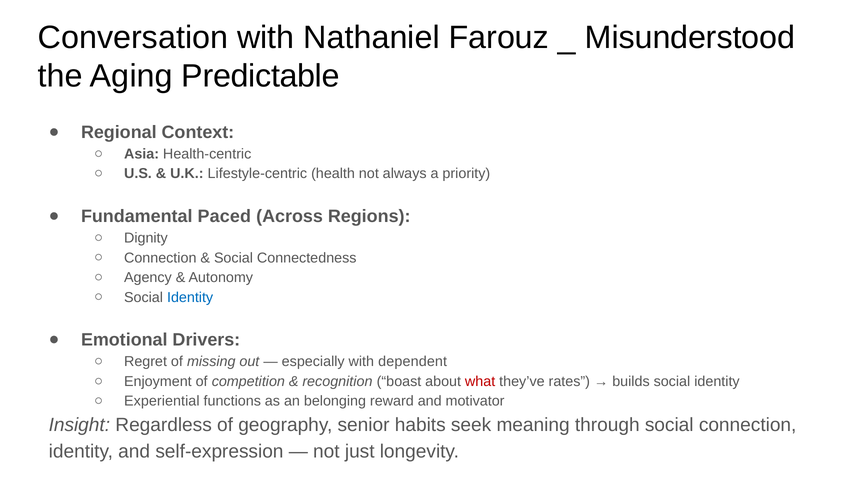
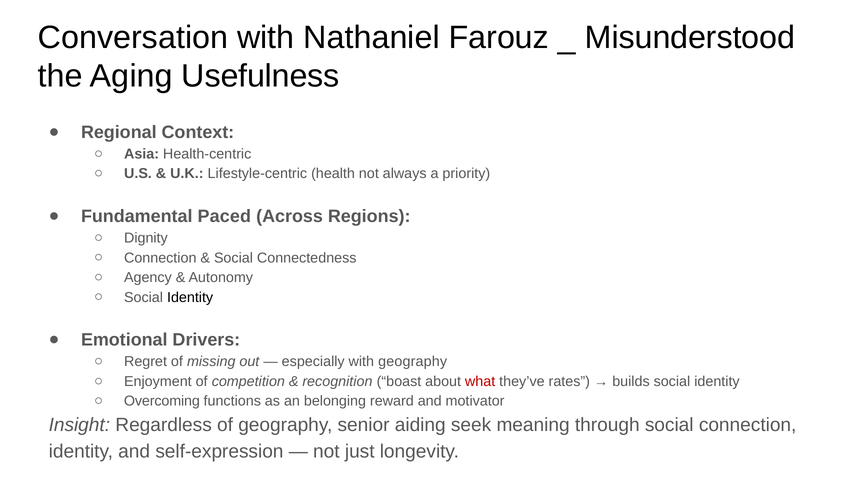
Predictable: Predictable -> Usefulness
Identity at (190, 298) colour: blue -> black
with dependent: dependent -> geography
Experiential: Experiential -> Overcoming
habits: habits -> aiding
